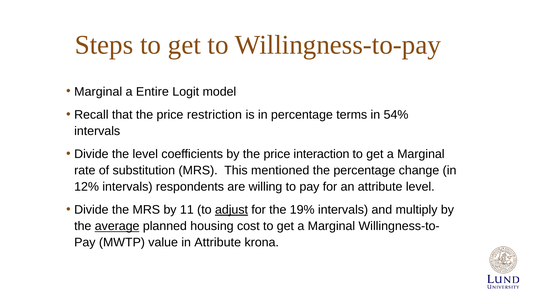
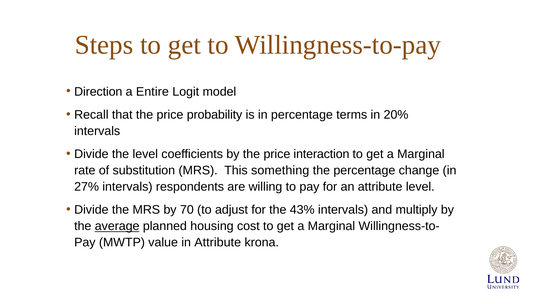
Marginal at (98, 92): Marginal -> Direction
restriction: restriction -> probability
54%: 54% -> 20%
mentioned: mentioned -> something
12%: 12% -> 27%
11: 11 -> 70
adjust underline: present -> none
19%: 19% -> 43%
